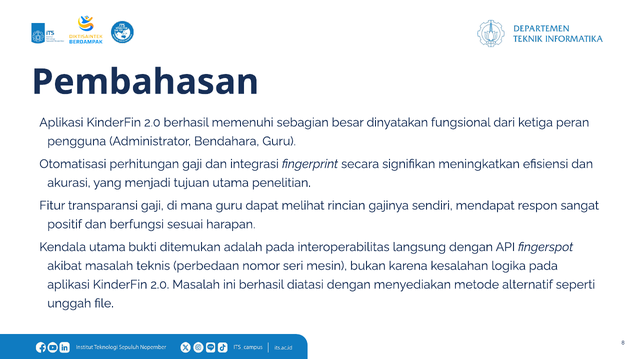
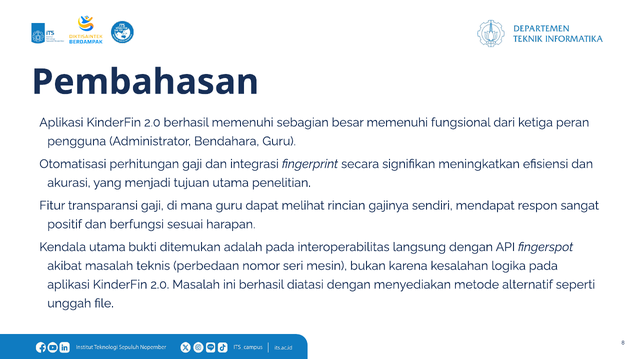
besar dinyatakan: dinyatakan -> memenuhi
